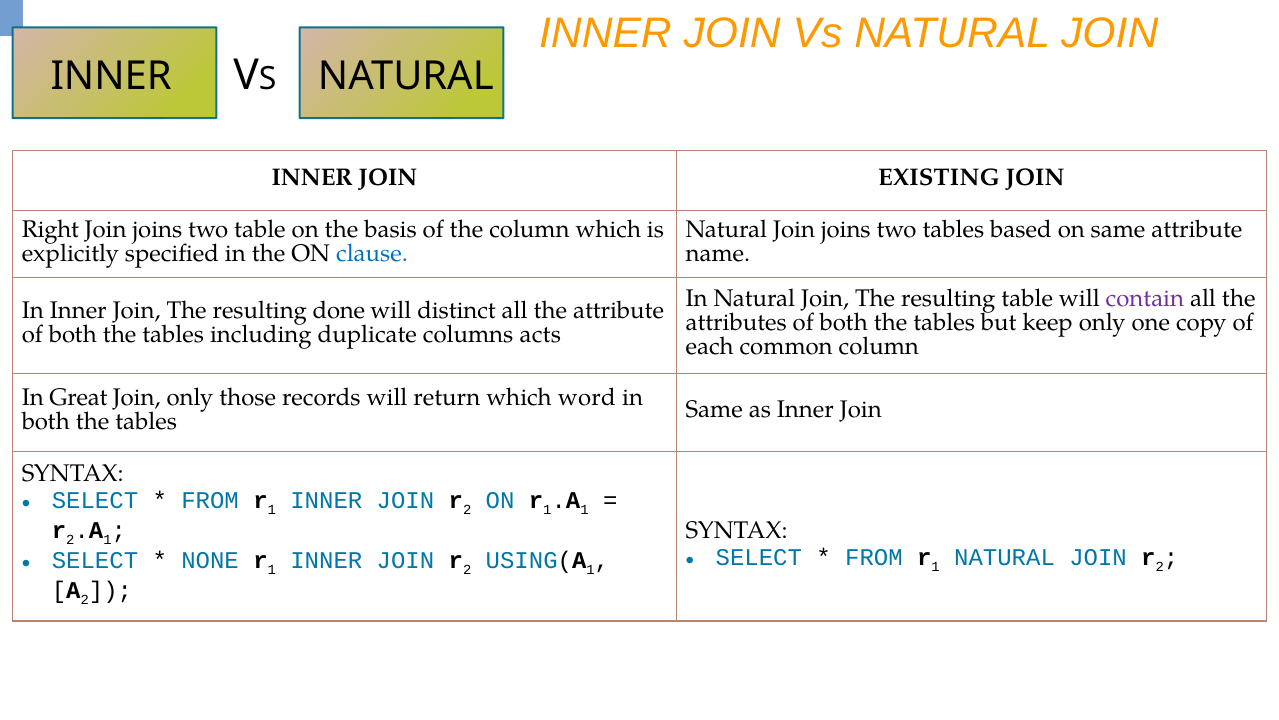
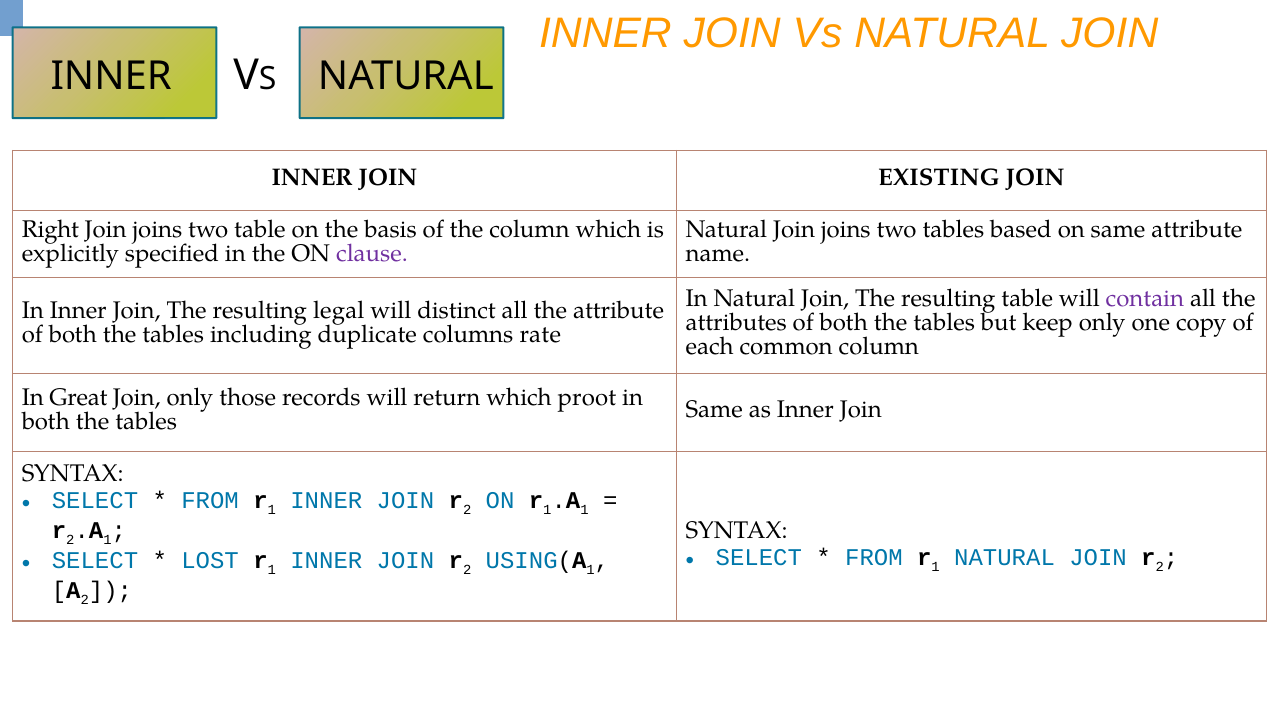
clause colour: blue -> purple
done: done -> legal
acts: acts -> rate
word: word -> proot
NONE: NONE -> LOST
